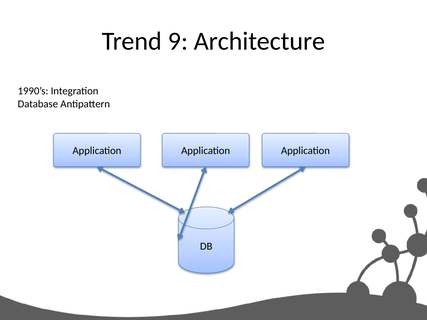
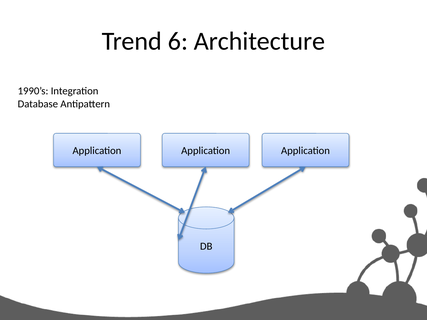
9: 9 -> 6
